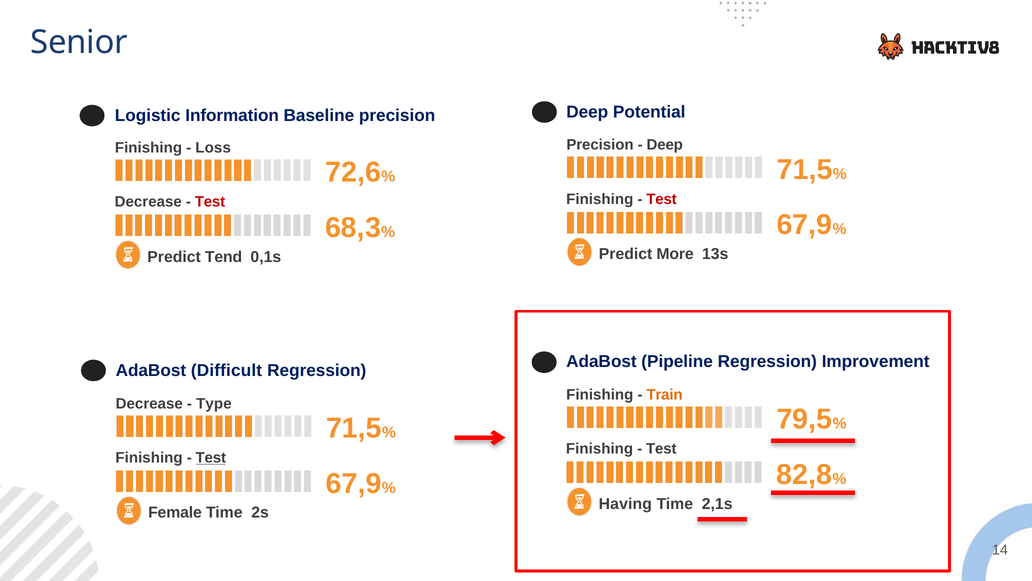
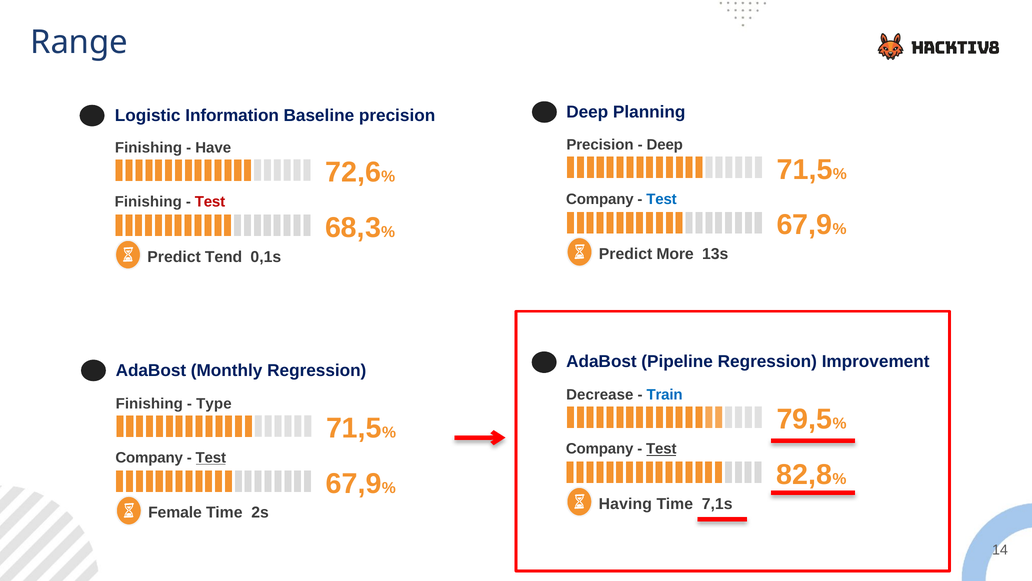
Senior: Senior -> Range
Potential: Potential -> Planning
Loss: Loss -> Have
Finishing at (600, 199): Finishing -> Company
Test at (662, 199) colour: red -> blue
Decrease at (148, 202): Decrease -> Finishing
Difficult: Difficult -> Monthly
Finishing at (600, 394): Finishing -> Decrease
Train colour: orange -> blue
Decrease at (149, 403): Decrease -> Finishing
Finishing at (600, 449): Finishing -> Company
Test at (661, 449) underline: none -> present
Finishing at (149, 457): Finishing -> Company
2,1s: 2,1s -> 7,1s
